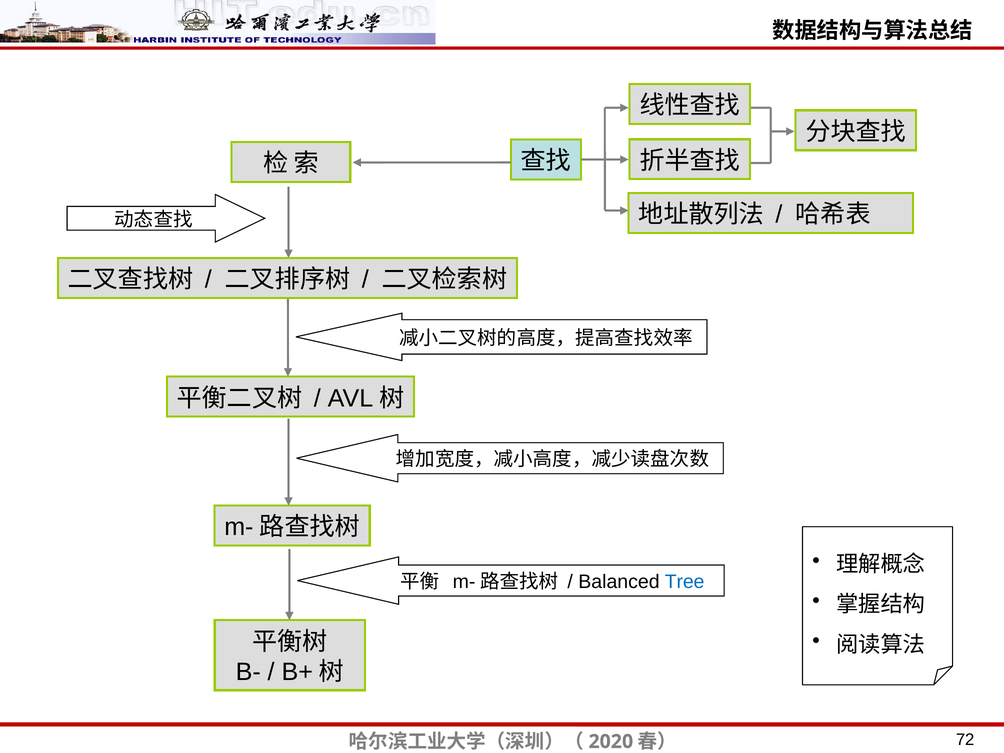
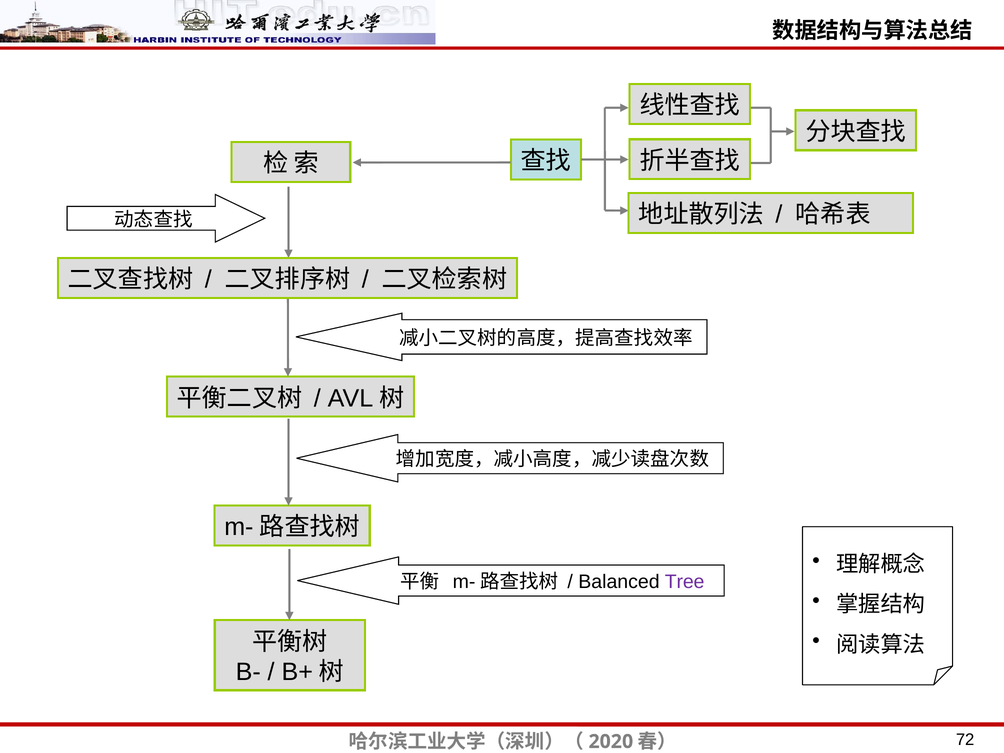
Tree colour: blue -> purple
